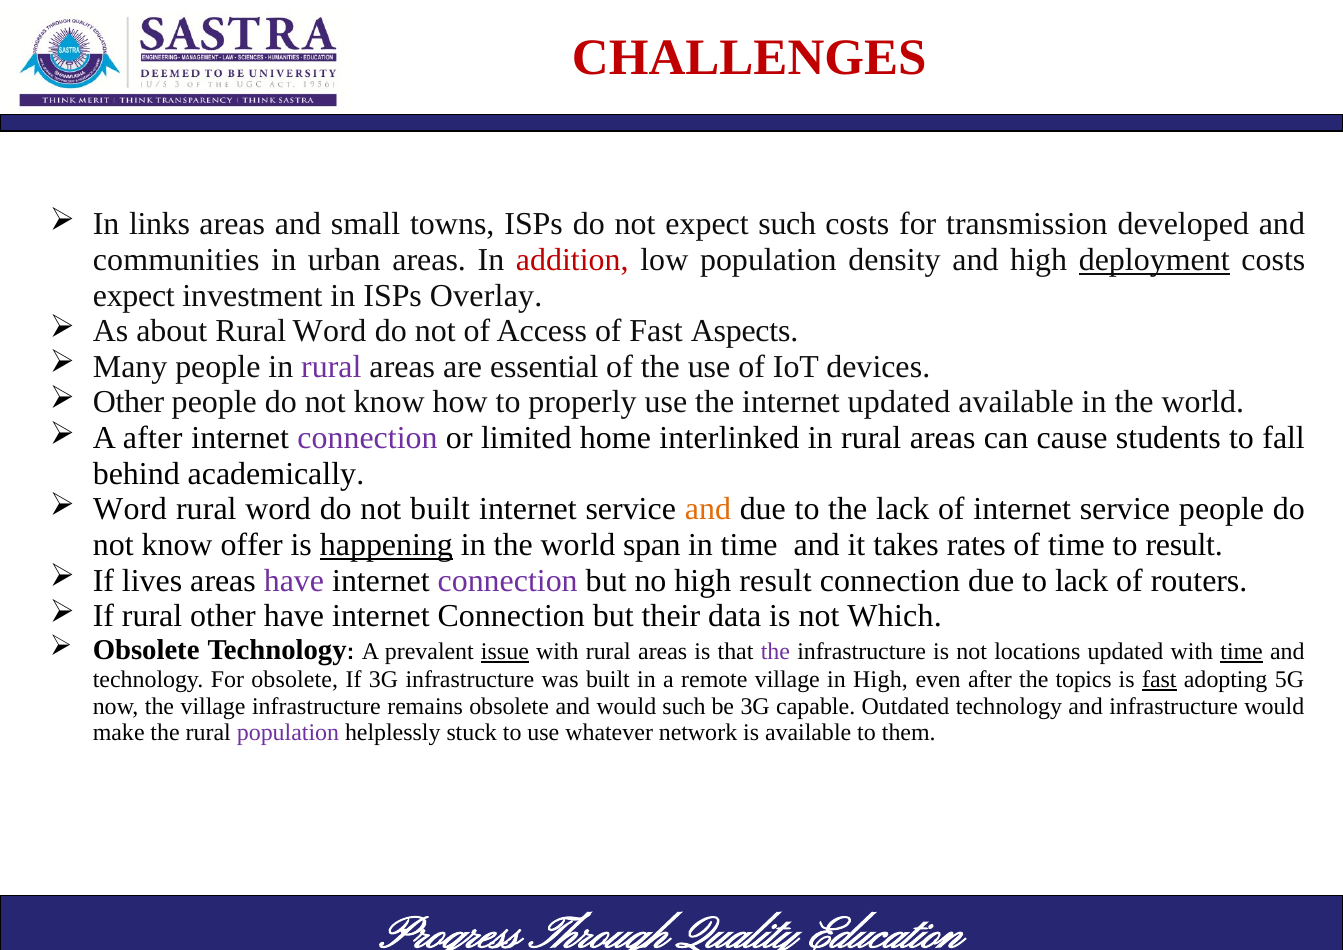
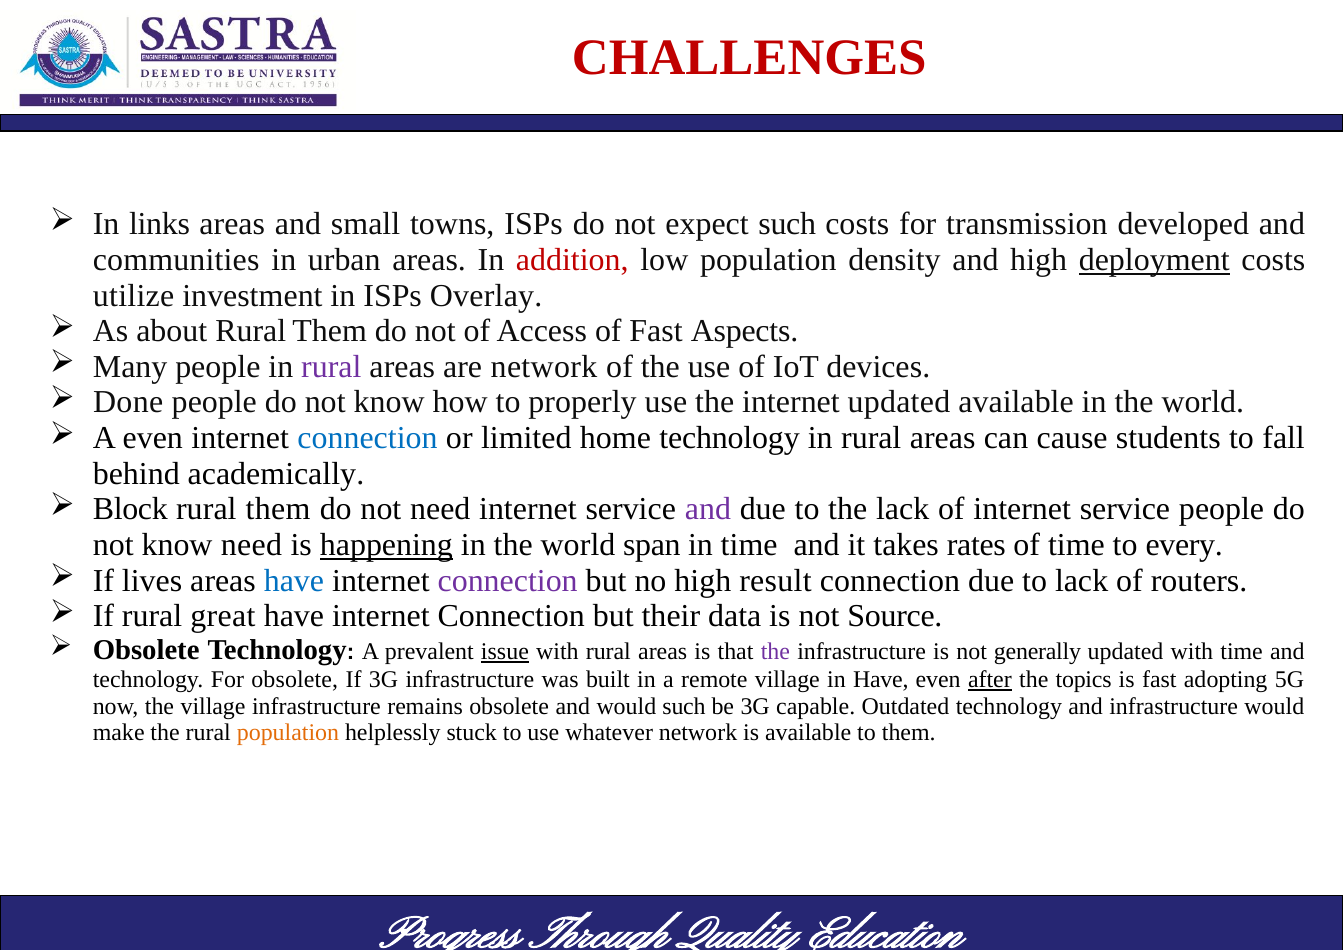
expect at (134, 295): expect -> utilize
Word at (330, 331): Word -> Them
are essential: essential -> network
Other at (128, 402): Other -> Done
A after: after -> even
connection at (368, 438) colour: purple -> blue
home interlinked: interlinked -> technology
Word at (130, 509): Word -> Block
word at (278, 509): word -> them
not built: built -> need
and at (708, 509) colour: orange -> purple
know offer: offer -> need
to result: result -> every
have at (294, 580) colour: purple -> blue
rural other: other -> great
Which: Which -> Source
locations: locations -> generally
time at (1242, 652) underline: present -> none
in High: High -> Have
after at (990, 679) underline: none -> present
fast at (1159, 679) underline: present -> none
population at (288, 733) colour: purple -> orange
